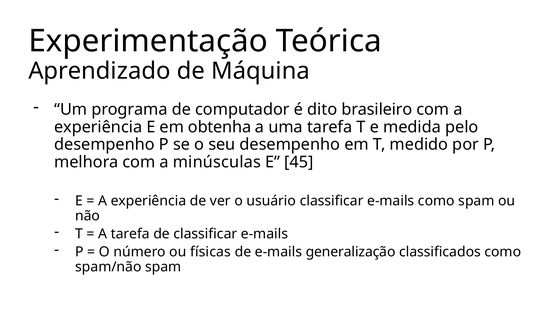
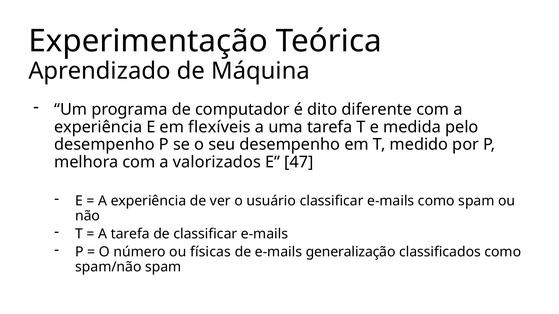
brasileiro: brasileiro -> diferente
obtenha: obtenha -> flexíveis
minúsculas: minúsculas -> valorizados
45: 45 -> 47
